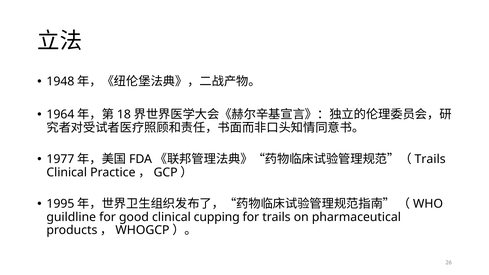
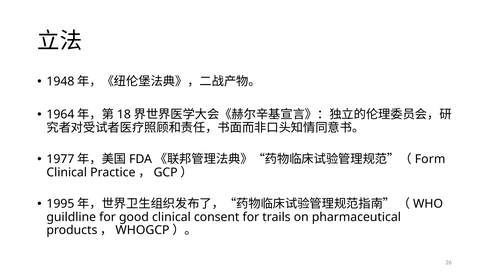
Trails at (430, 159): Trails -> Form
cupping: cupping -> consent
